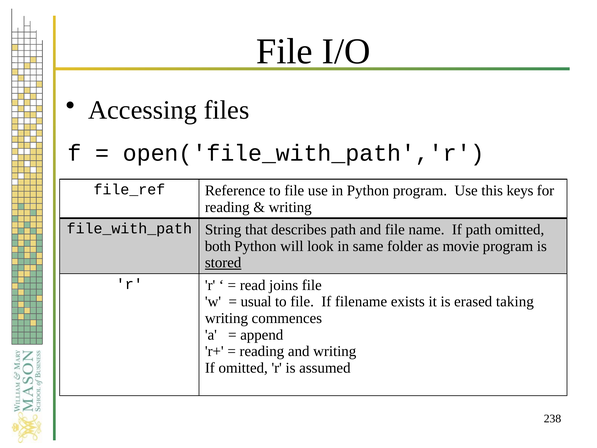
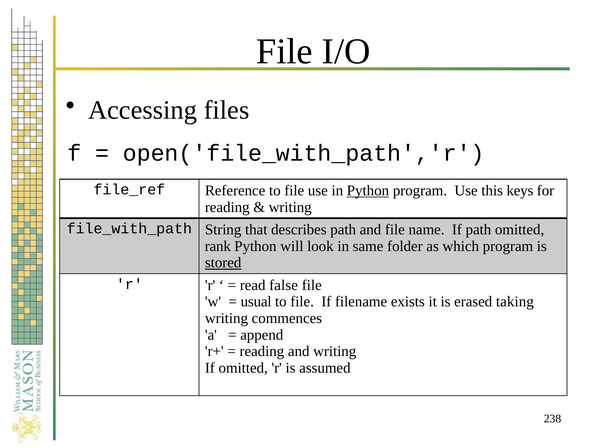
Python at (368, 190) underline: none -> present
both: both -> rank
movie: movie -> which
joins: joins -> false
